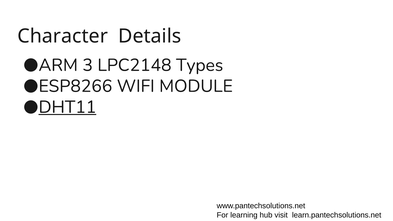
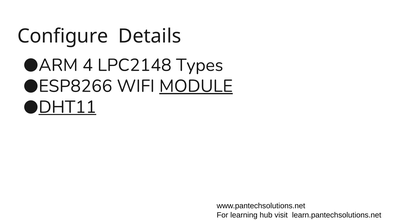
Character: Character -> Configure
3: 3 -> 4
MODULE underline: none -> present
